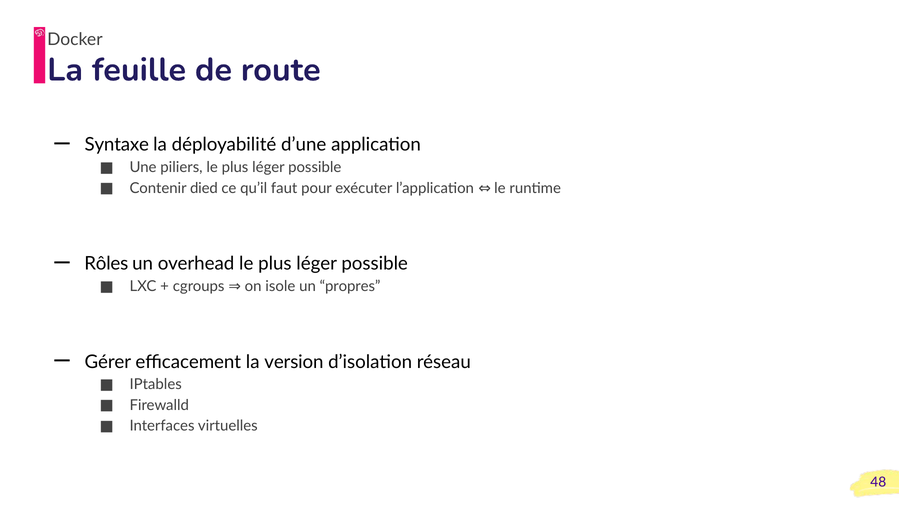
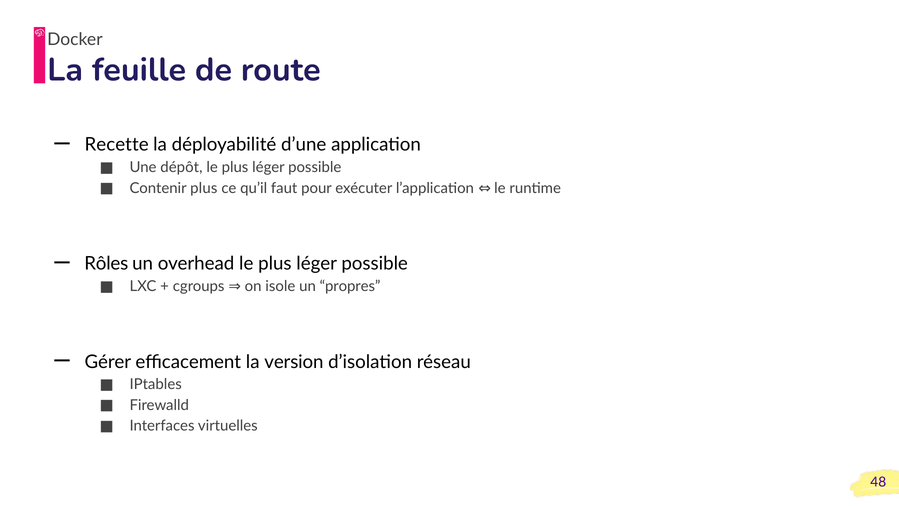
Syntaxe: Syntaxe -> Recette
piliers: piliers -> dépôt
Contenir died: died -> plus
